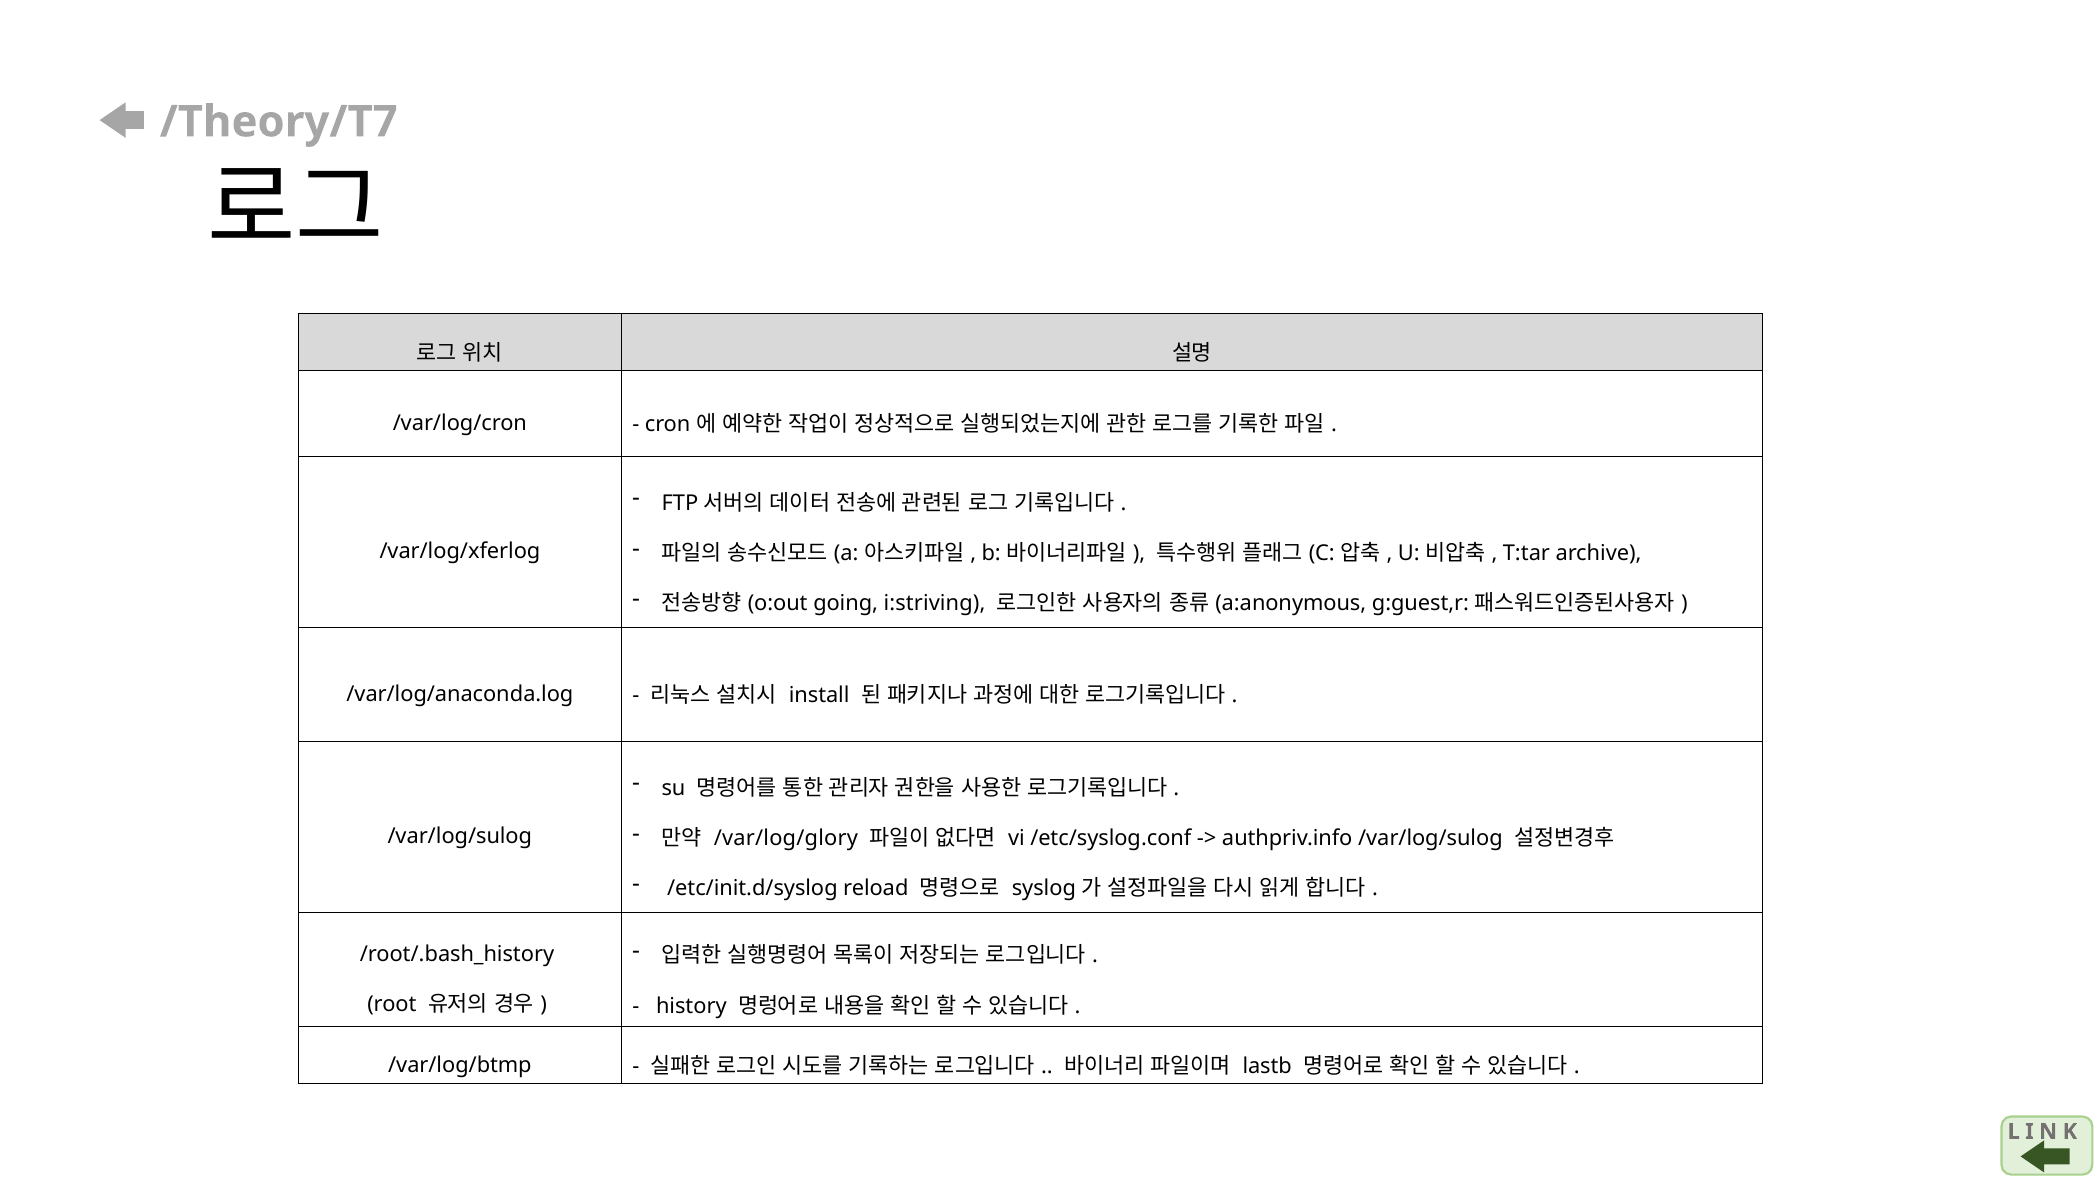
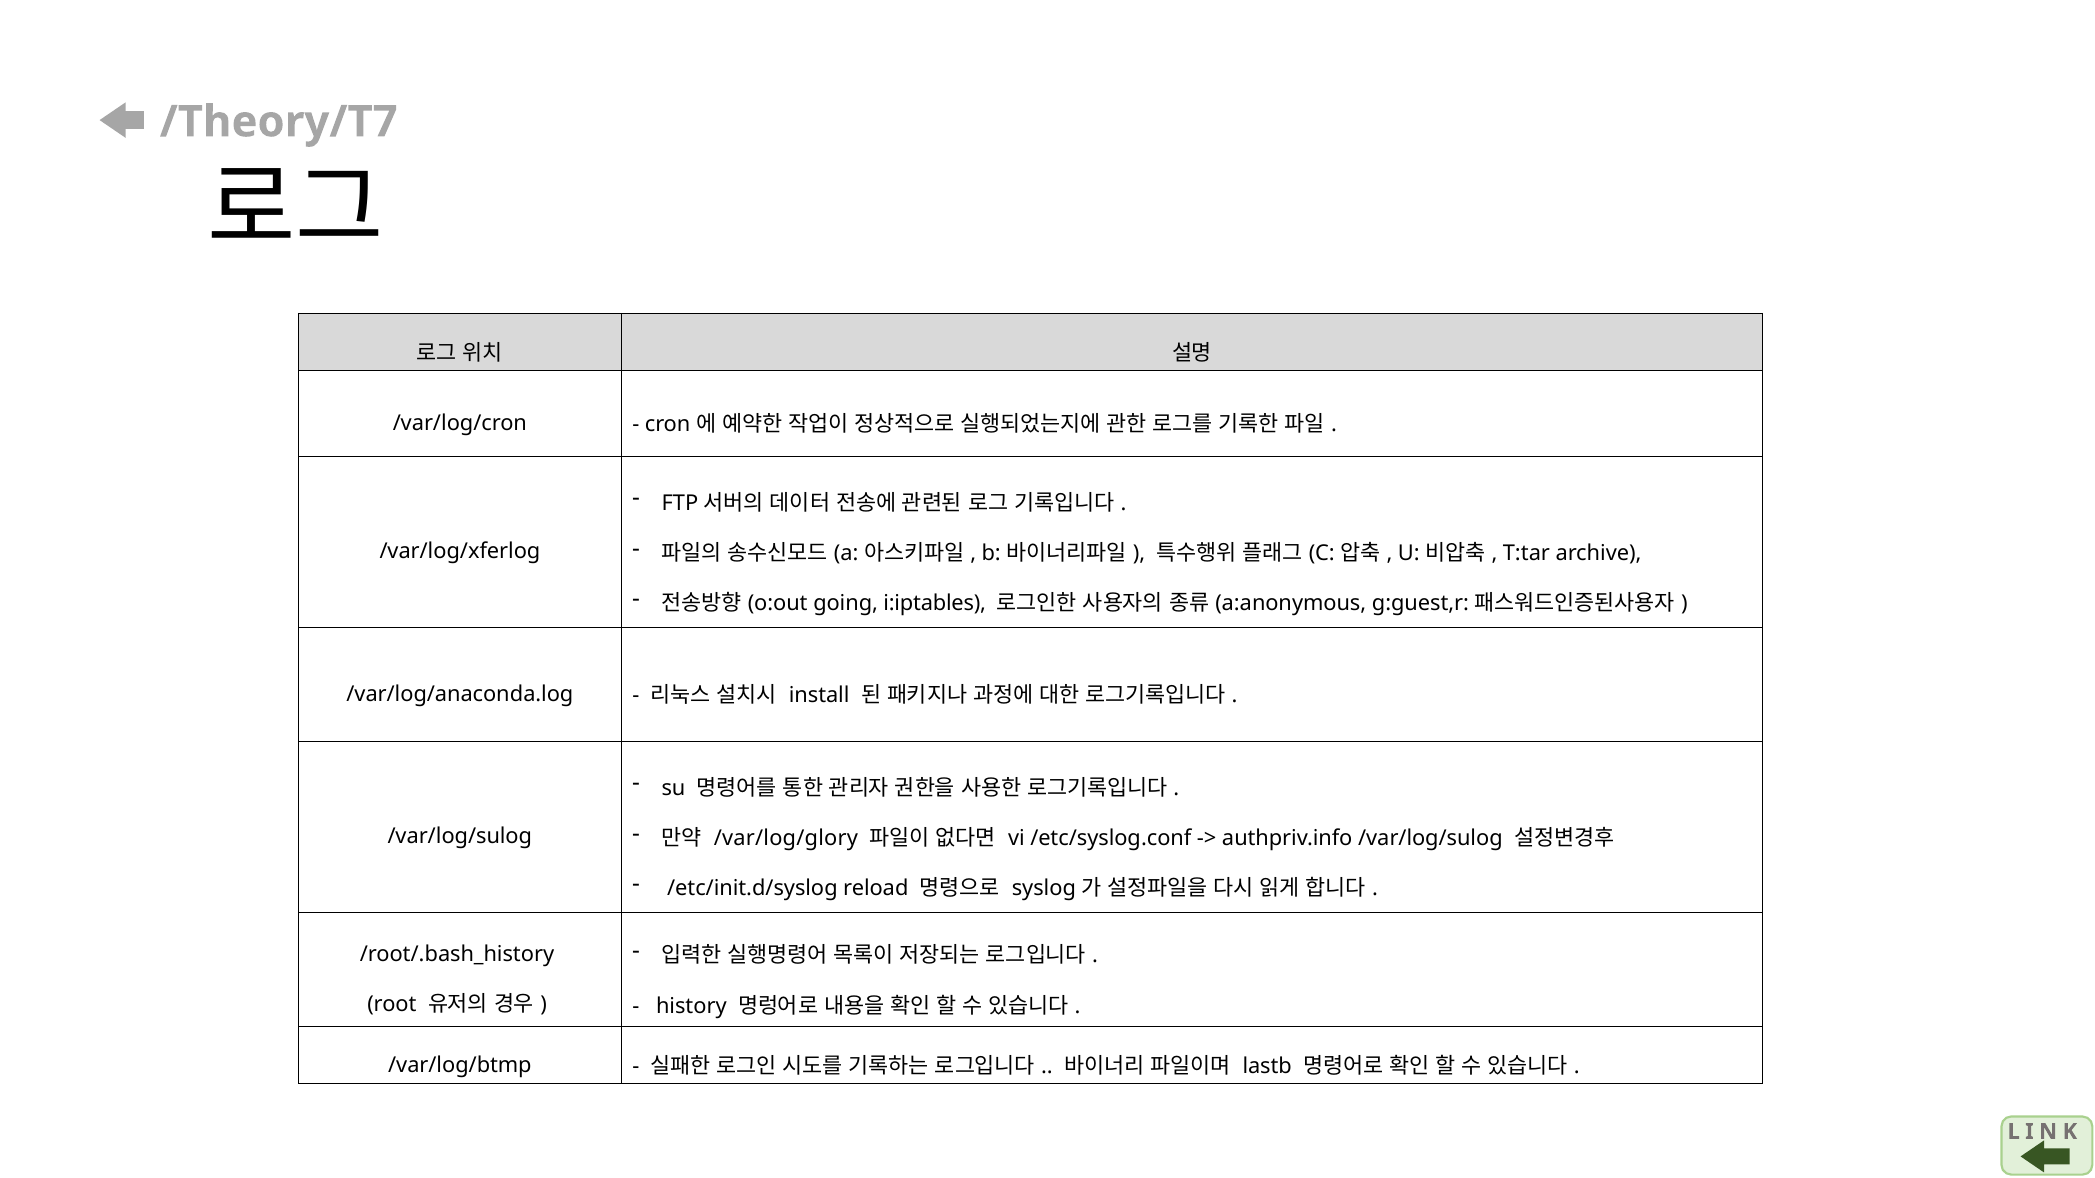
i:striving: i:striving -> i:iptables
